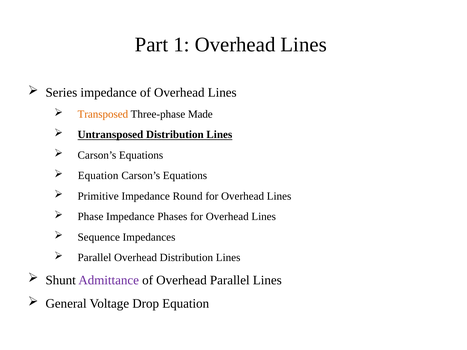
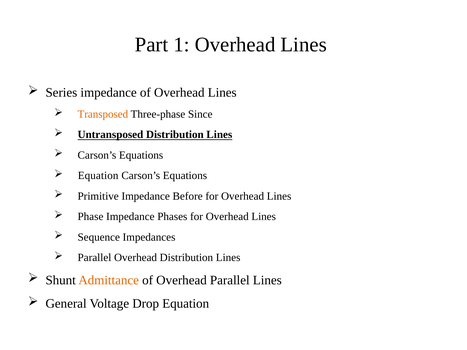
Made: Made -> Since
Round: Round -> Before
Admittance colour: purple -> orange
